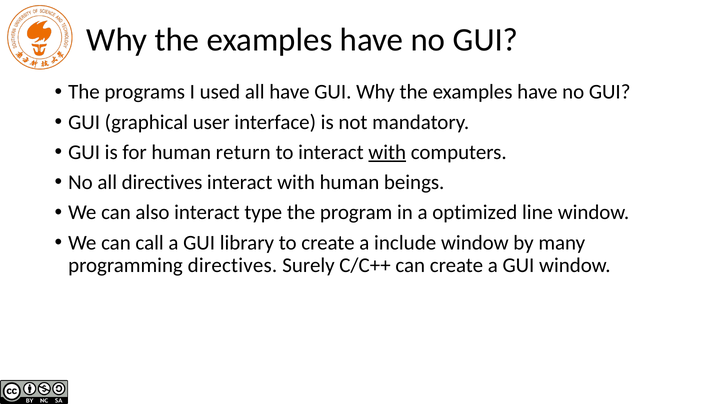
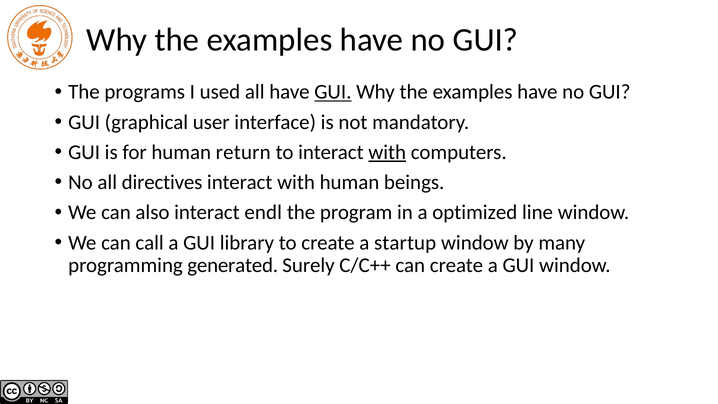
GUI at (333, 92) underline: none -> present
type: type -> endl
include: include -> startup
programming directives: directives -> generated
